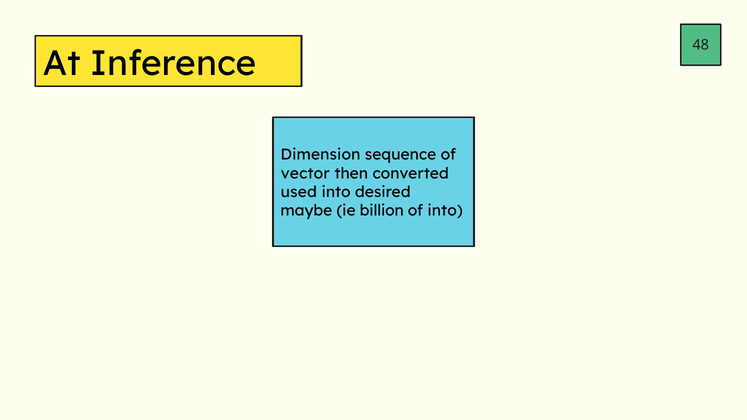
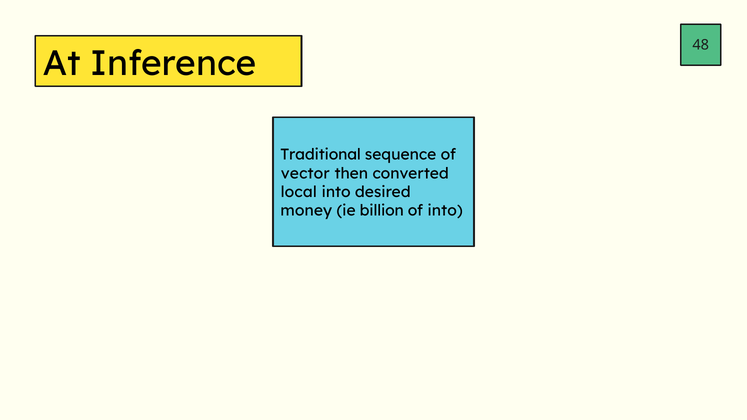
Dimension: Dimension -> Traditional
used: used -> local
maybe: maybe -> money
